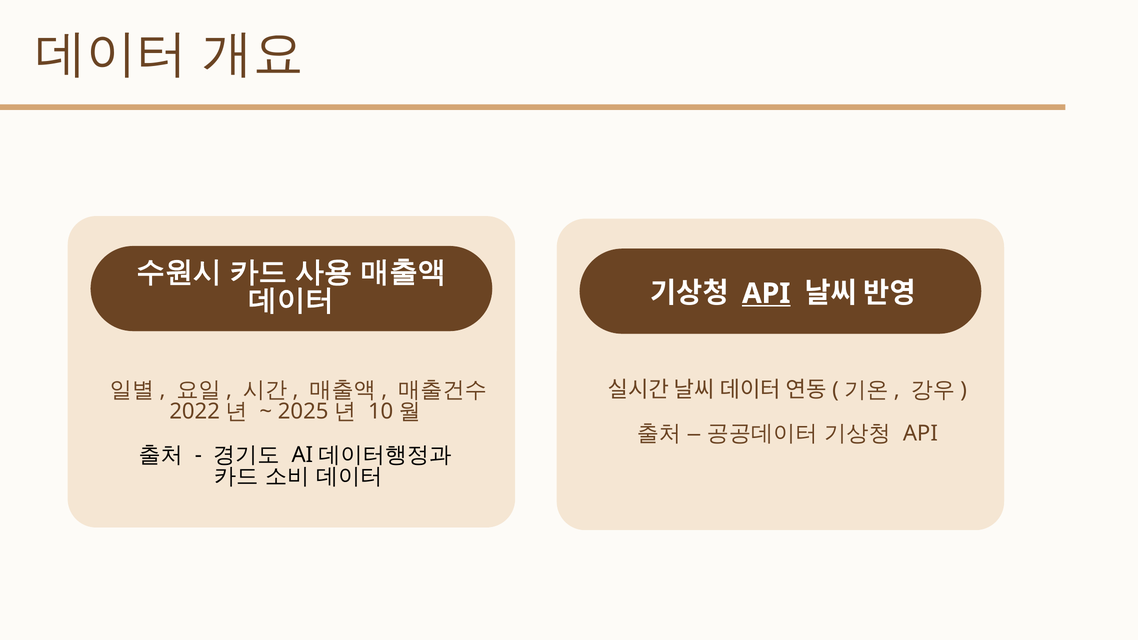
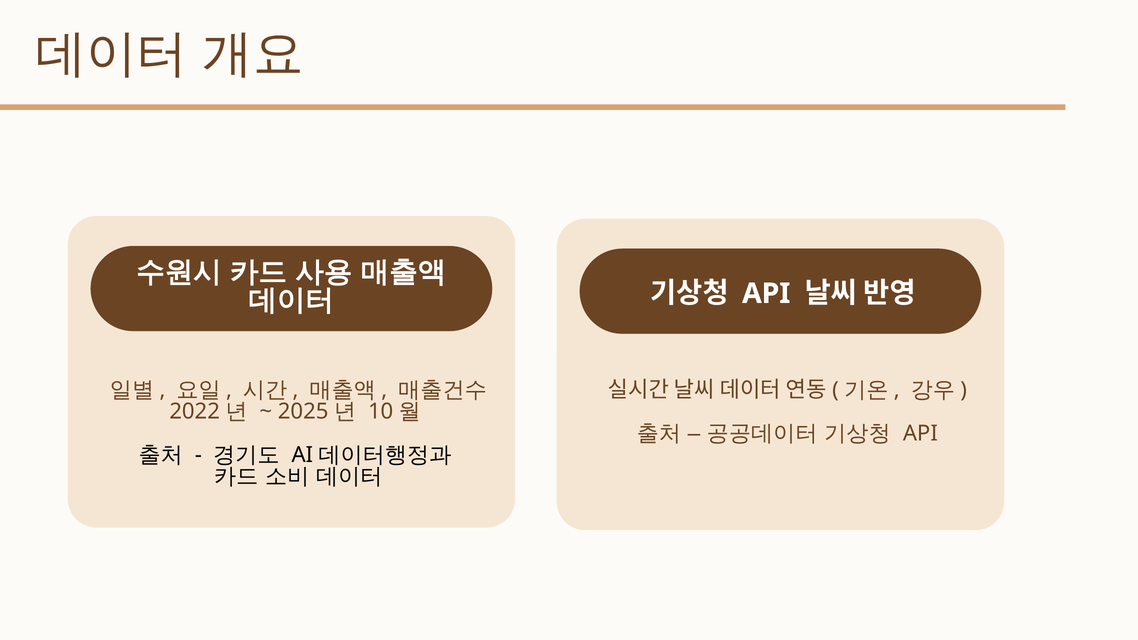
API at (766, 294) underline: present -> none
